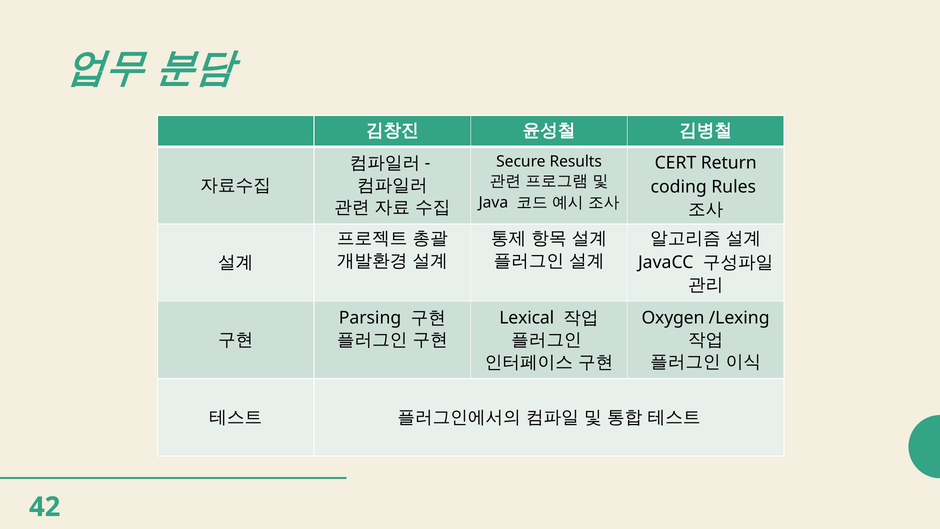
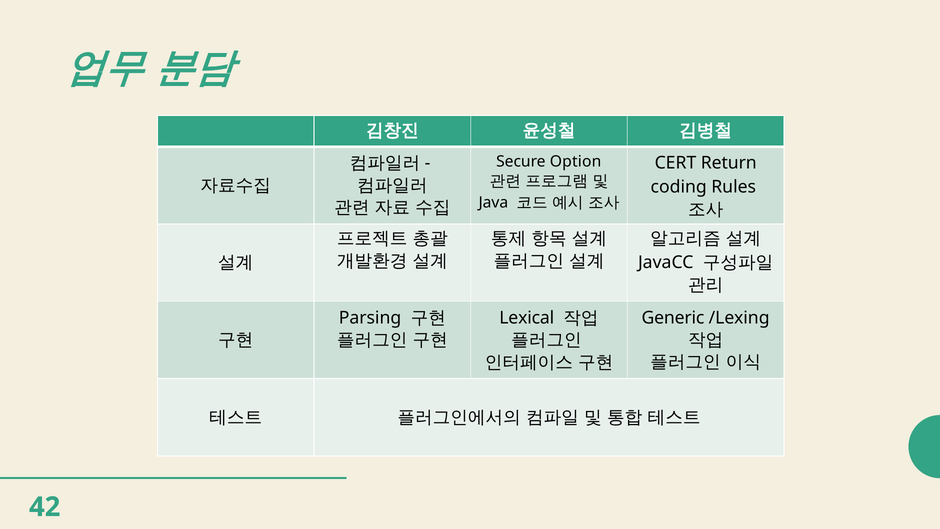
Results: Results -> Option
Oxygen: Oxygen -> Generic
